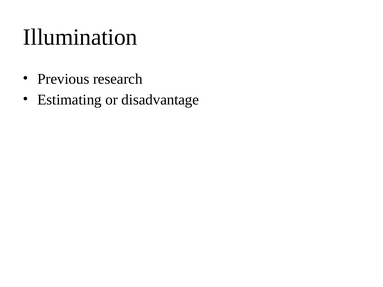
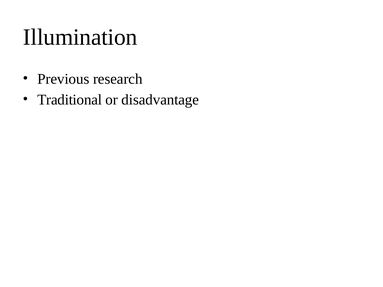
Estimating: Estimating -> Traditional
